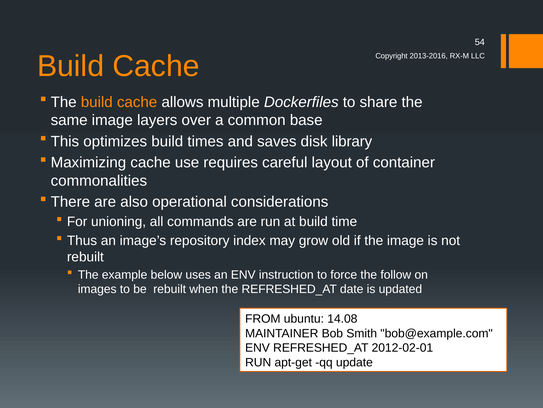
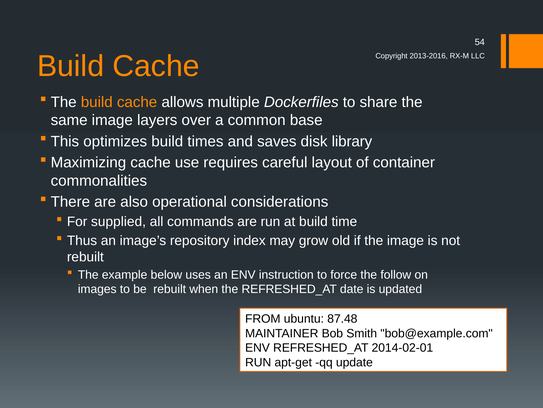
unioning: unioning -> supplied
14.08: 14.08 -> 87.48
2012-02-01: 2012-02-01 -> 2014-02-01
